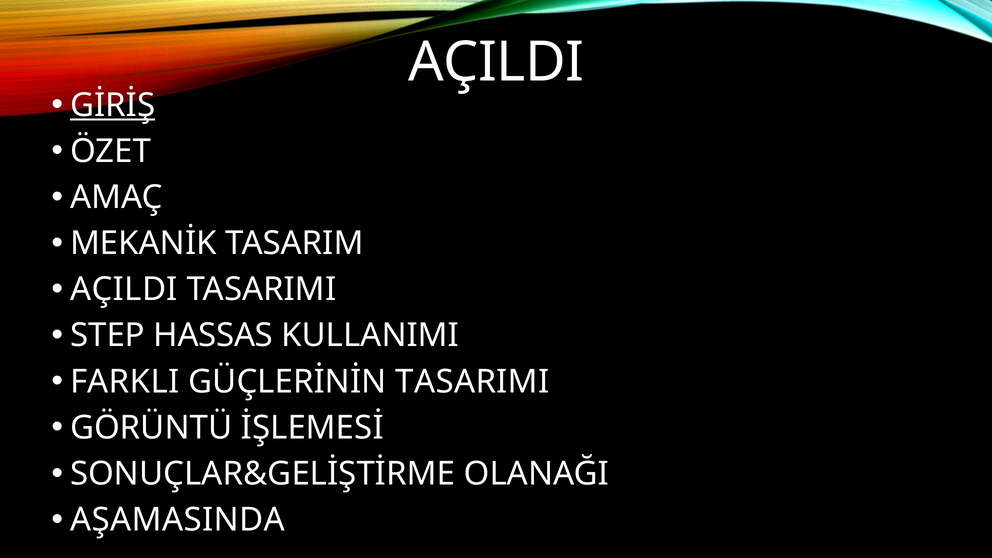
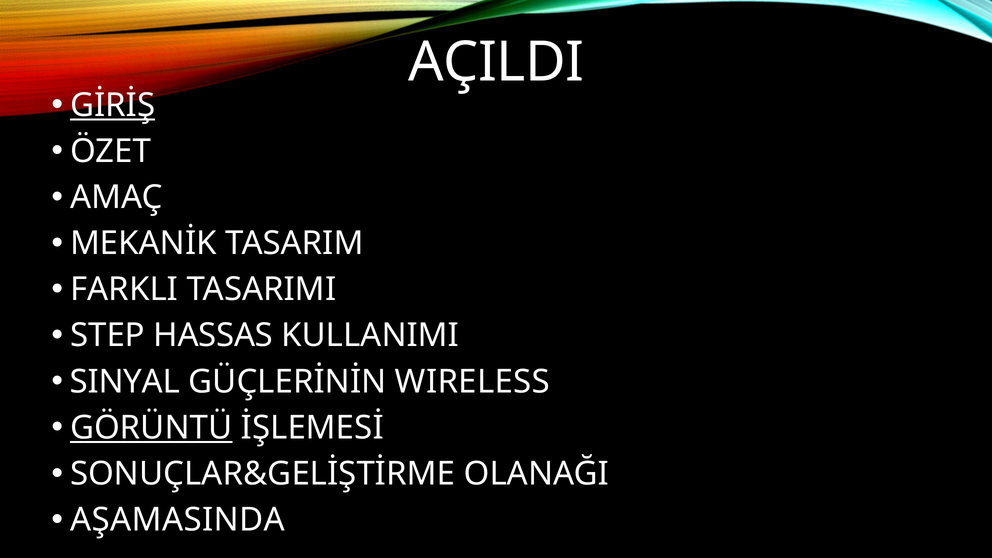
AÇILDI at (124, 289): AÇILDI -> FARKLI
FARKLI: FARKLI -> SINYAL
GÜÇLERİNİN TASARIMI: TASARIMI -> WIRELESS
GÖRÜNTÜ underline: none -> present
